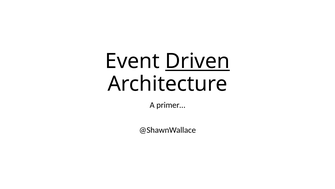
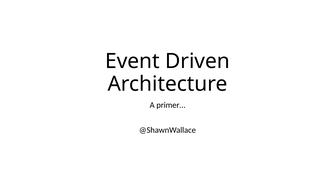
Driven underline: present -> none
